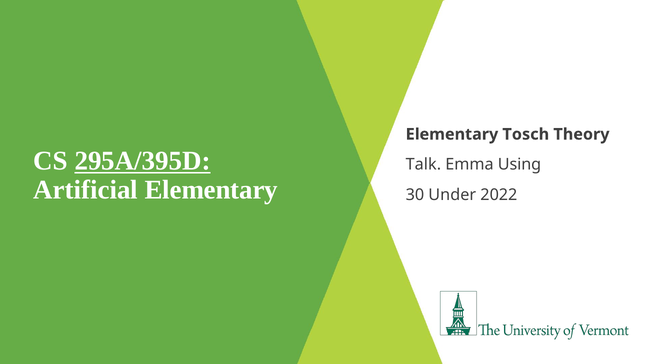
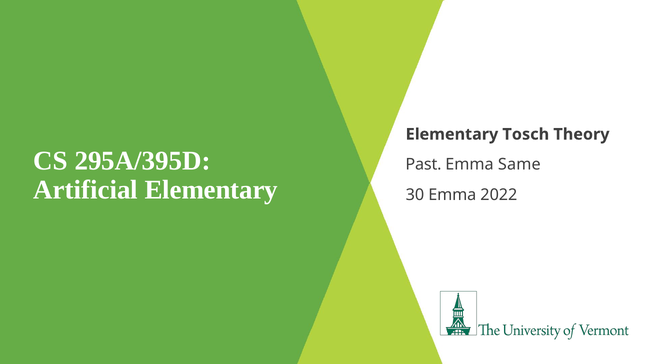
295A/395D underline: present -> none
Talk: Talk -> Past
Using: Using -> Same
30 Under: Under -> Emma
